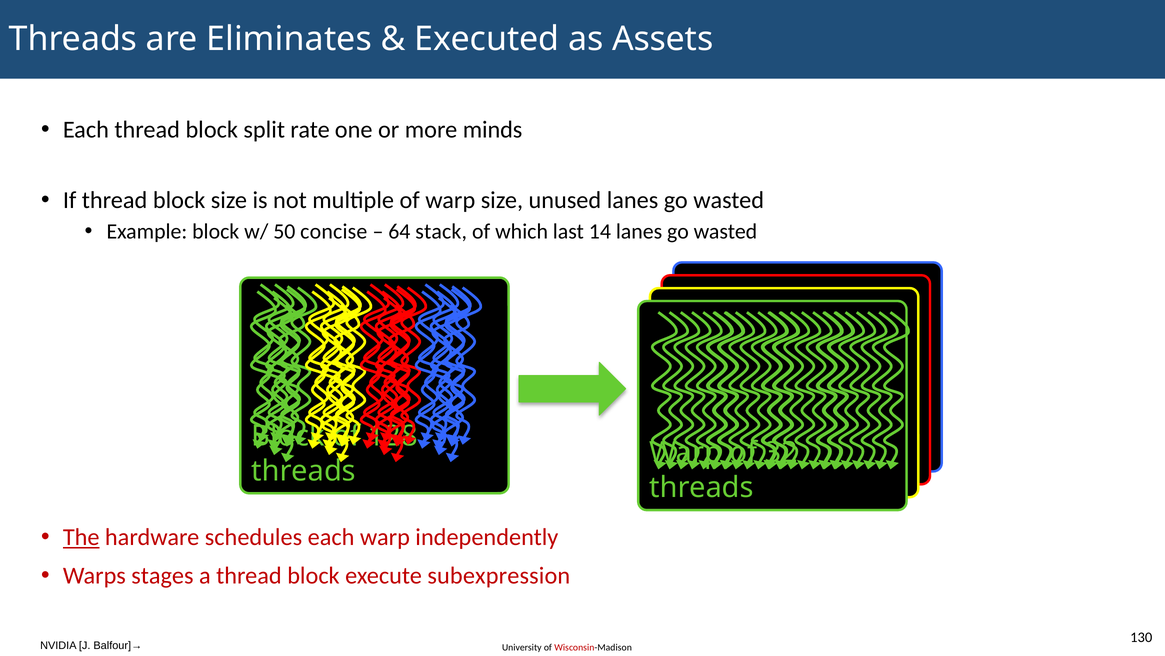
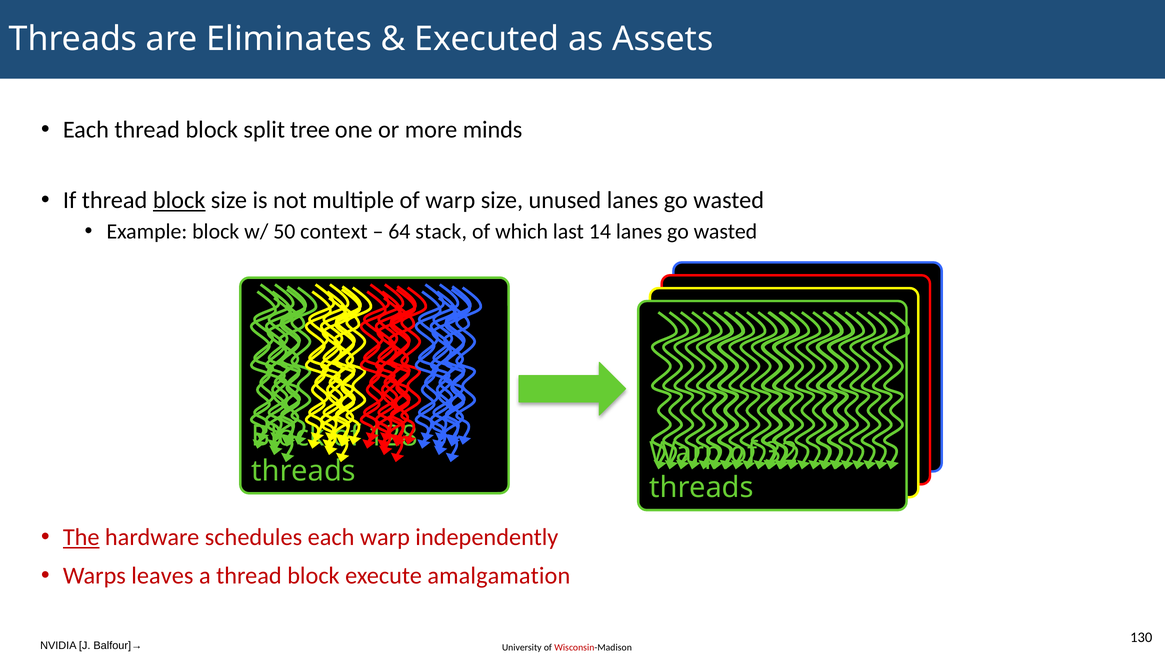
rate: rate -> tree
block at (179, 200) underline: none -> present
concise: concise -> context
stages: stages -> leaves
subexpression: subexpression -> amalgamation
